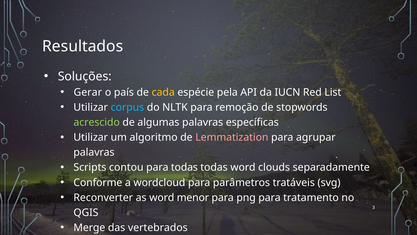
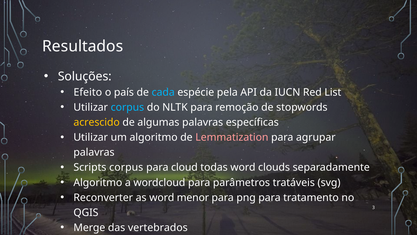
Gerar: Gerar -> Efeito
cada colour: yellow -> light blue
acrescido colour: light green -> yellow
Scripts contou: contou -> corpus
para todas: todas -> cloud
Conforme at (98, 182): Conforme -> Algoritmo
